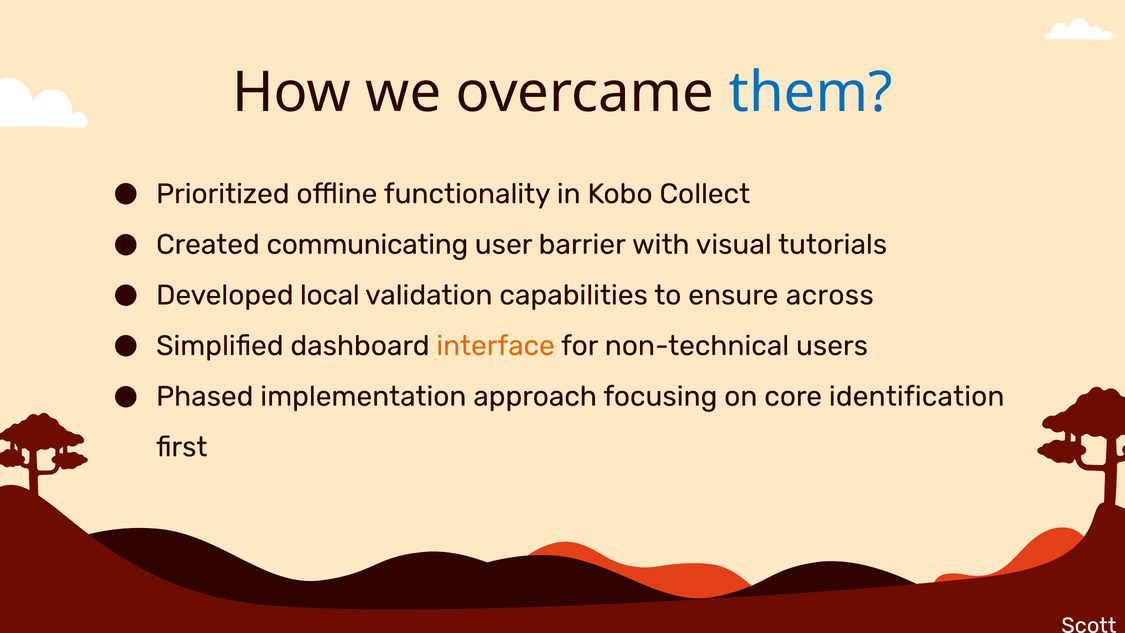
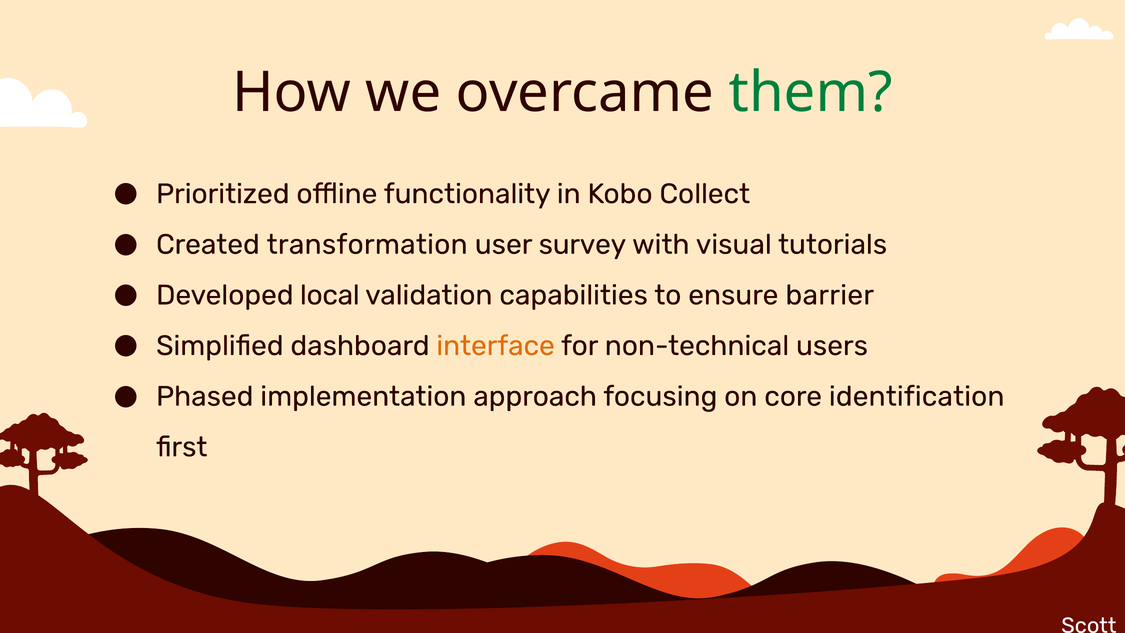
them colour: blue -> green
communicating: communicating -> transformation
barrier: barrier -> survey
across: across -> barrier
